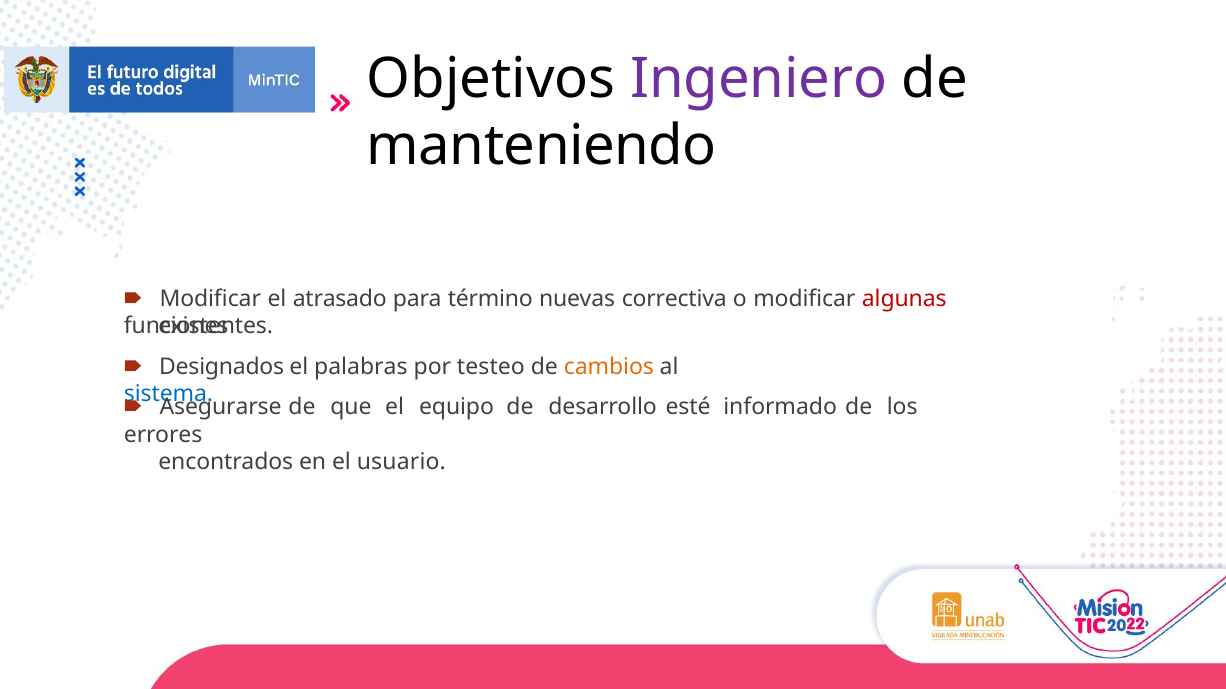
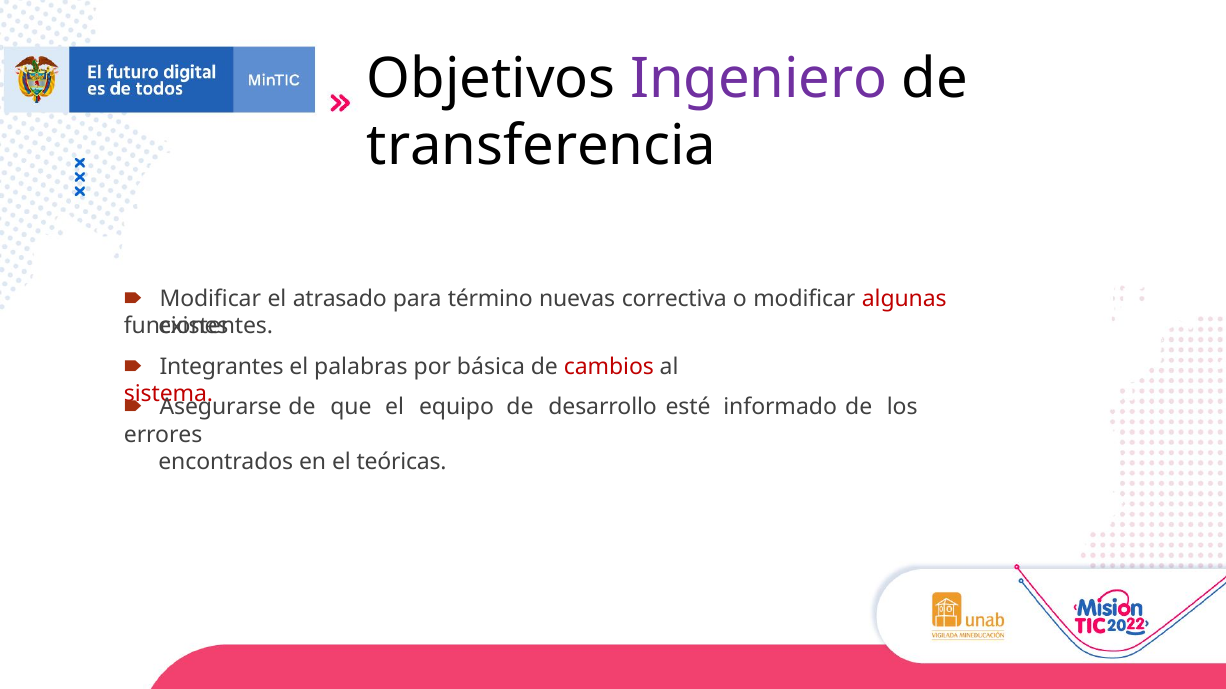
manteniendo: manteniendo -> transferencia
Designados: Designados -> Integrantes
testeo: testeo -> básica
cambios colour: orange -> red
sistema colour: blue -> red
usuario: usuario -> teóricas
